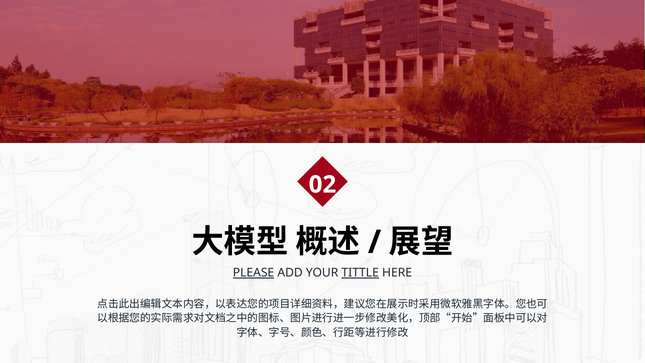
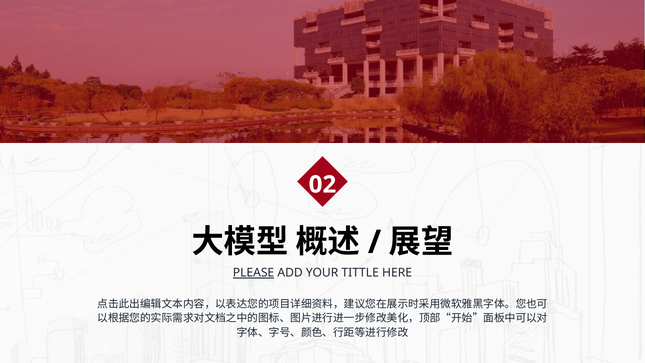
TITTLE underline: present -> none
